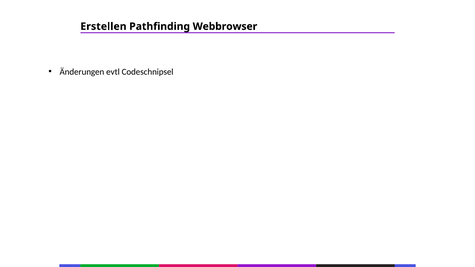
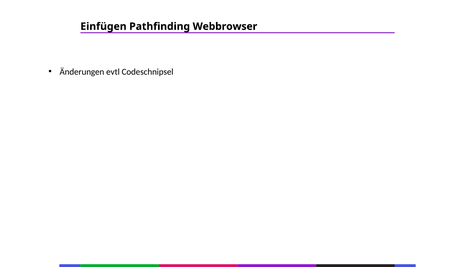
Erstellen: Erstellen -> Einfügen
